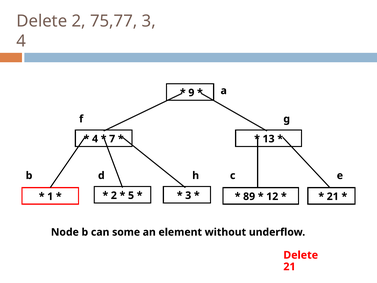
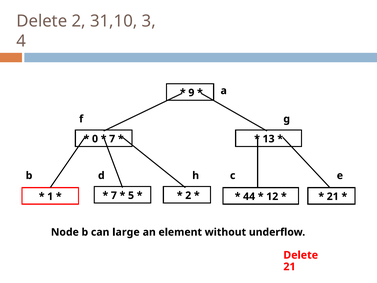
75,77: 75,77 -> 31,10
4 at (95, 139): 4 -> 0
3 at (188, 195): 3 -> 2
2 at (114, 195): 2 -> 7
89: 89 -> 44
some: some -> large
